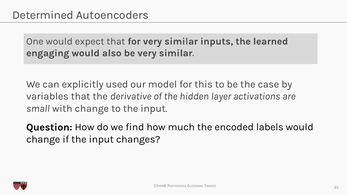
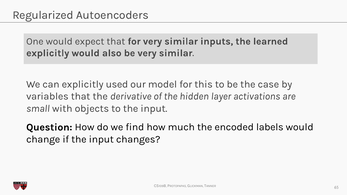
Determined: Determined -> Regularized
engaging at (48, 53): engaging -> explicitly
with change: change -> objects
